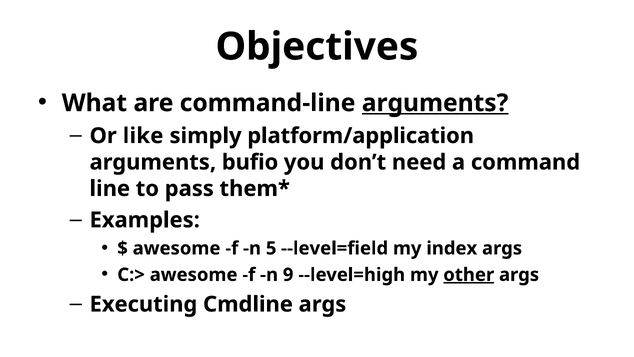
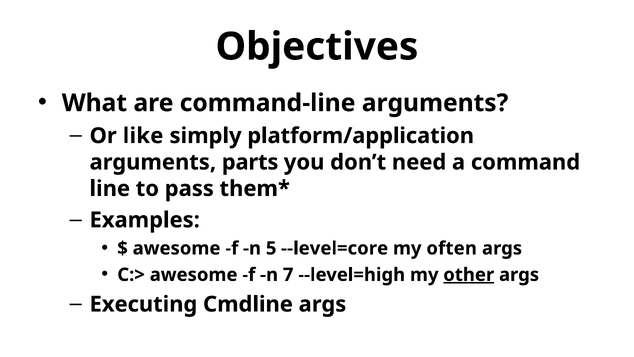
arguments at (435, 103) underline: present -> none
bufio: bufio -> parts
--level=field: --level=field -> --level=core
index: index -> often
9: 9 -> 7
